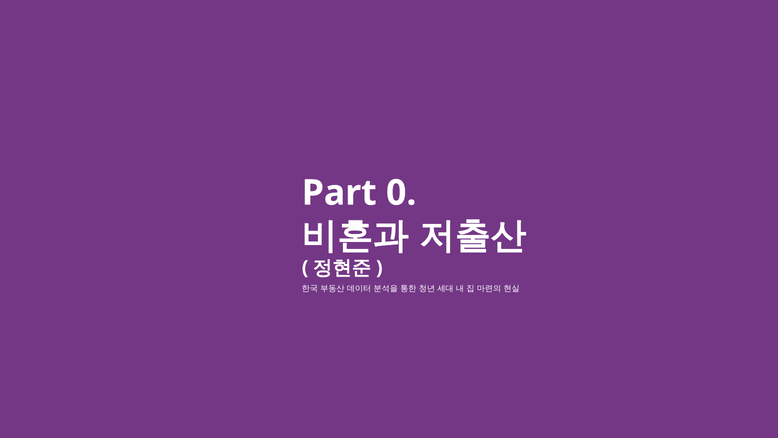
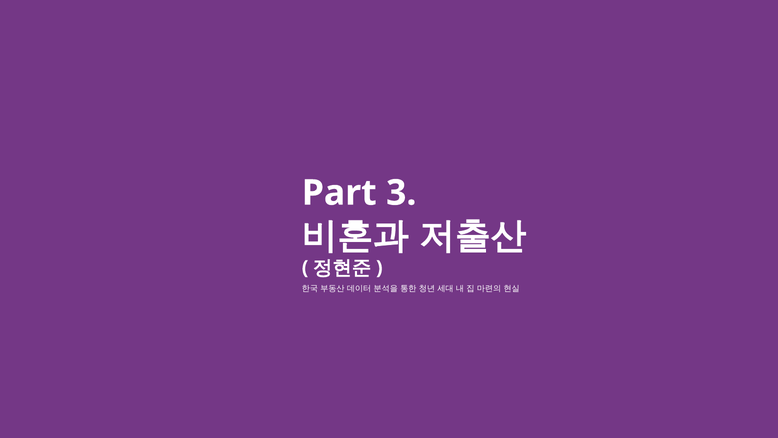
0: 0 -> 3
